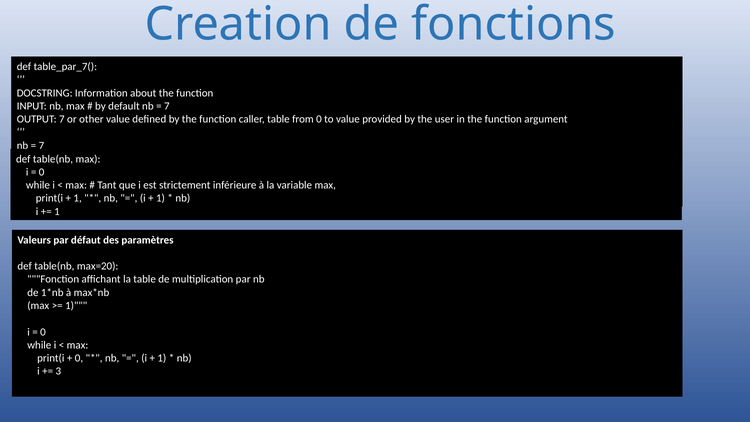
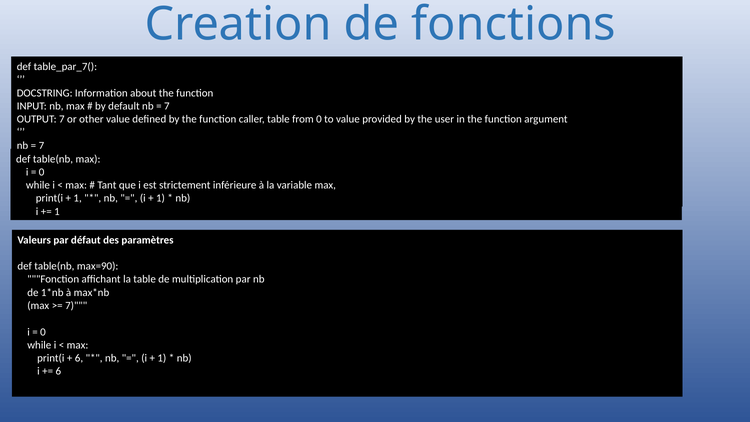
max=20: max=20 -> max=90
1 at (76, 306): 1 -> 7
0 at (79, 358): 0 -> 6
3 at (58, 371): 3 -> 6
